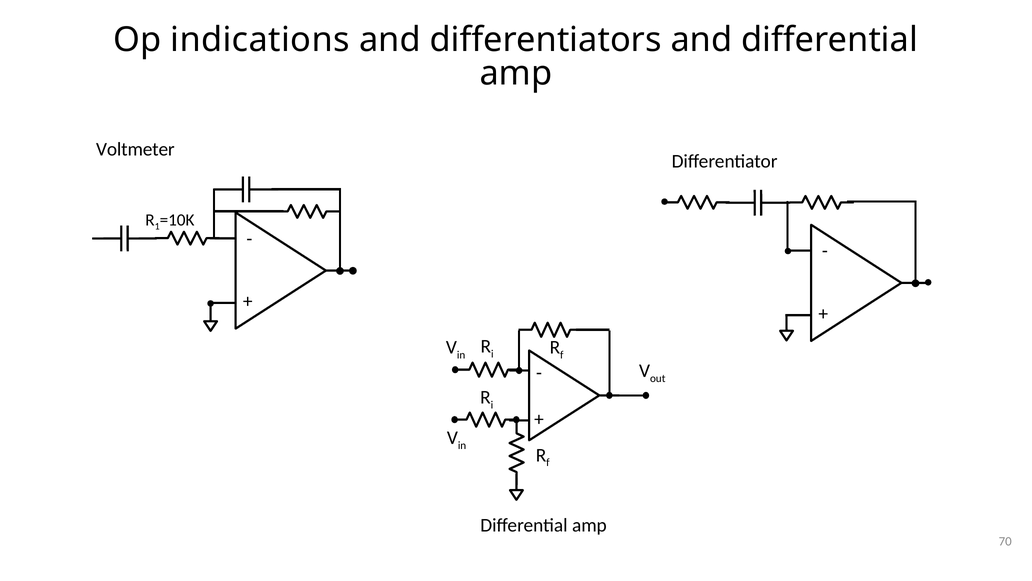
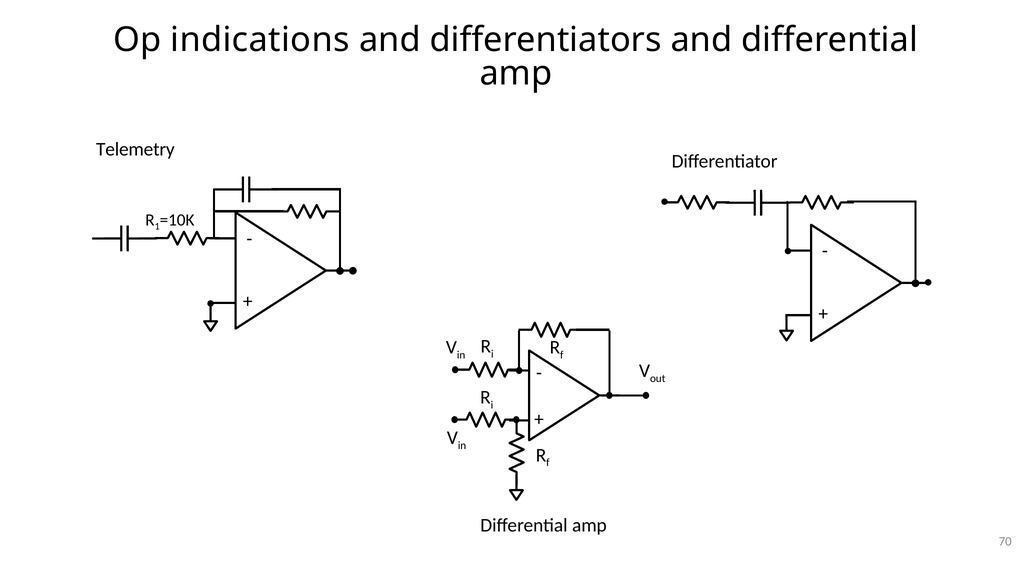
Voltmeter: Voltmeter -> Telemetry
